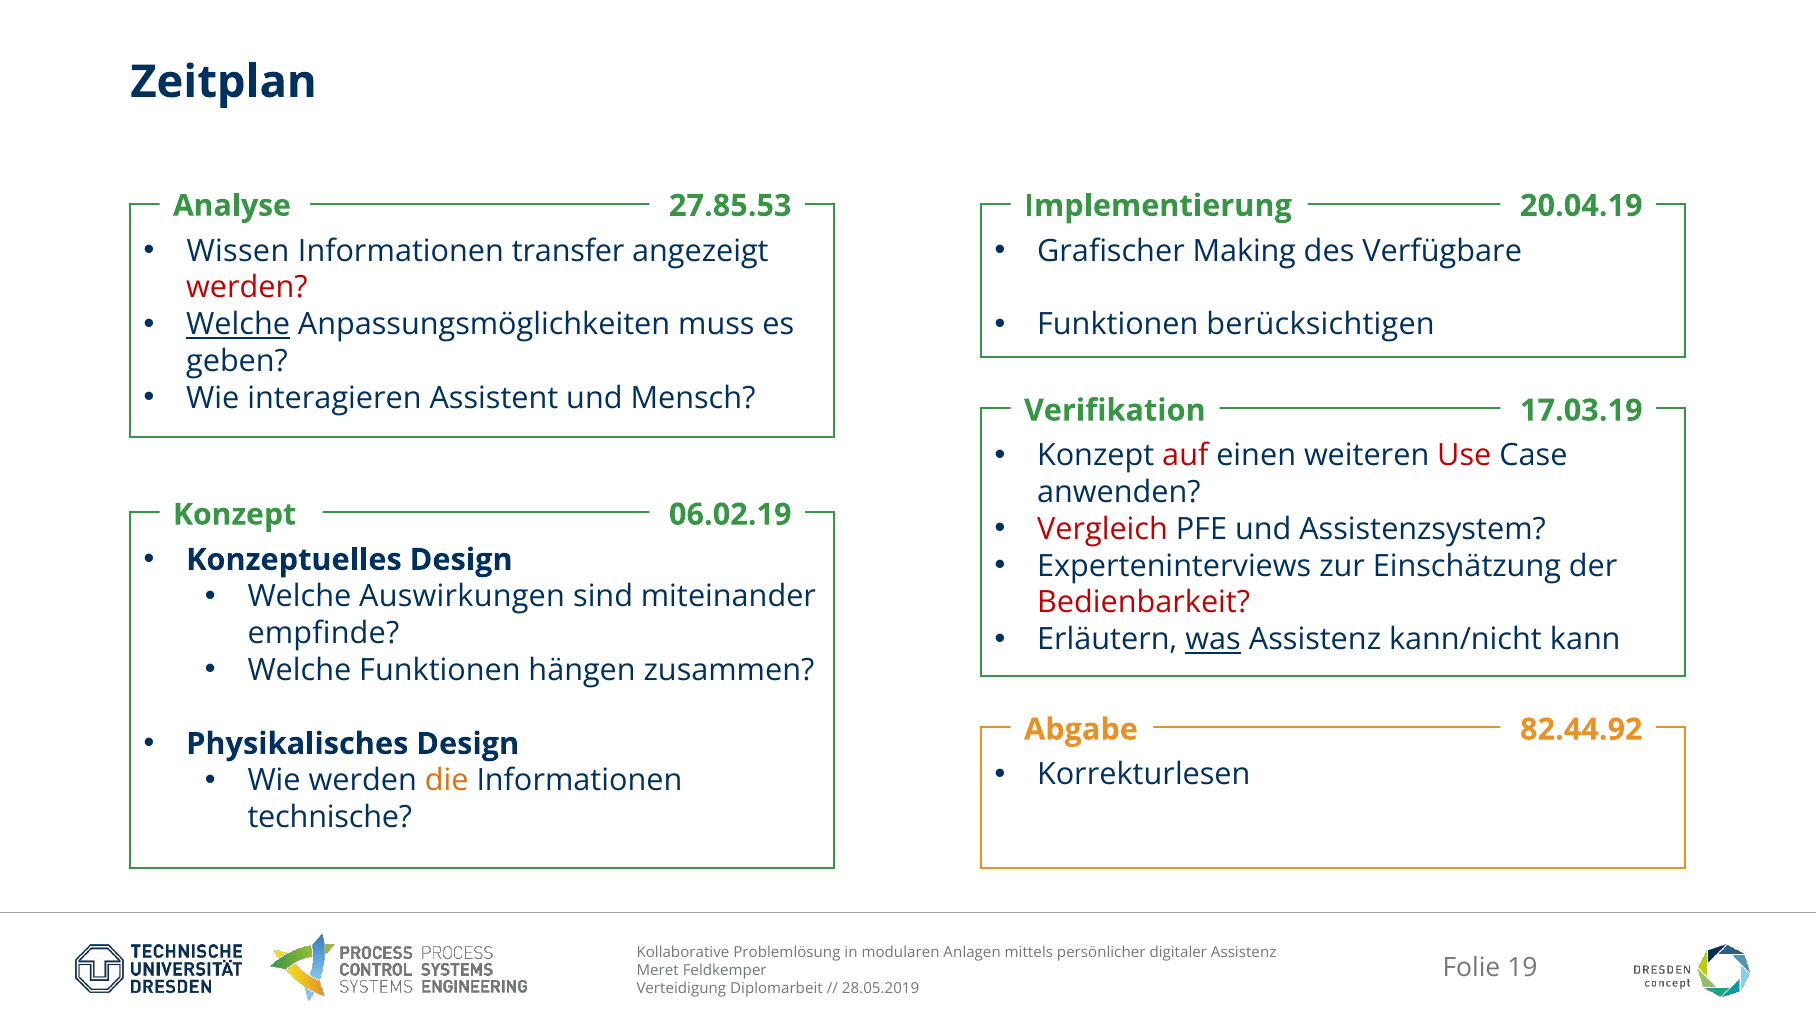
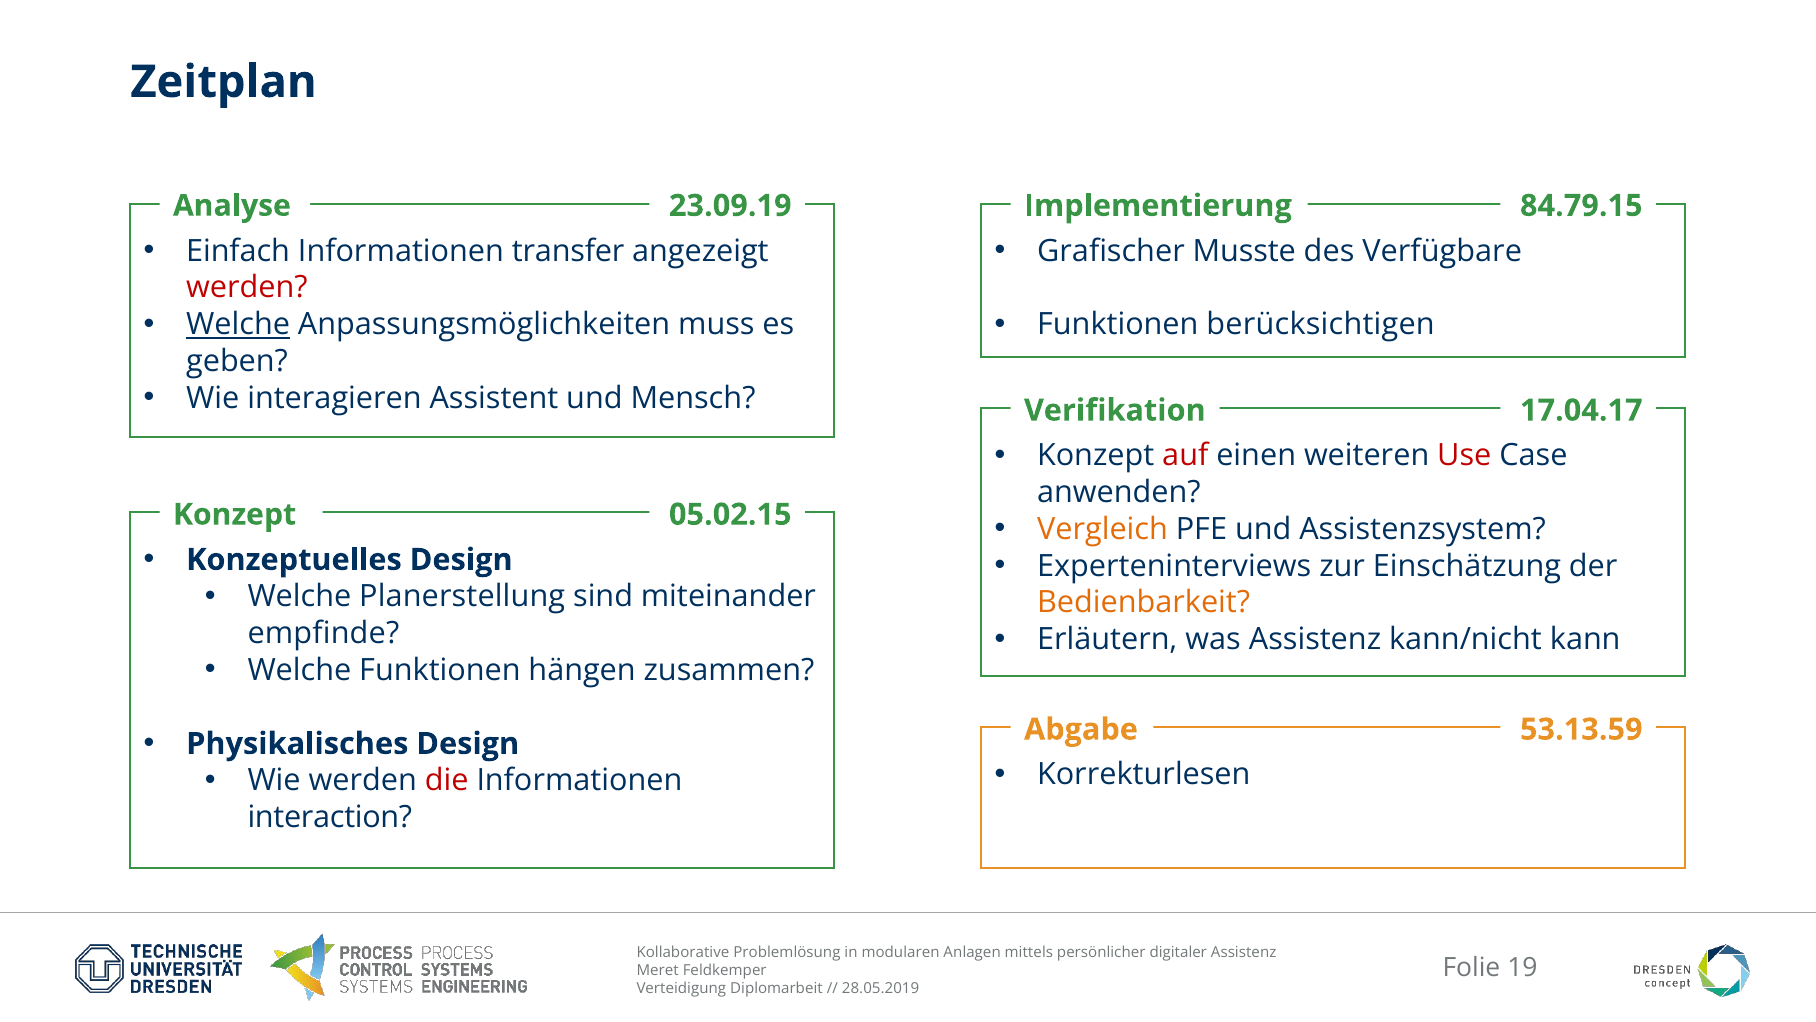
20.04.19: 20.04.19 -> 84.79.15
27.85.53: 27.85.53 -> 23.09.19
Wissen: Wissen -> Einfach
Making: Making -> Musste
17.03.19: 17.03.19 -> 17.04.17
06.02.19: 06.02.19 -> 05.02.15
Vergleich colour: red -> orange
Auswirkungen: Auswirkungen -> Planerstellung
Bedienbarkeit colour: red -> orange
was underline: present -> none
82.44.92: 82.44.92 -> 53.13.59
die colour: orange -> red
technische: technische -> interaction
